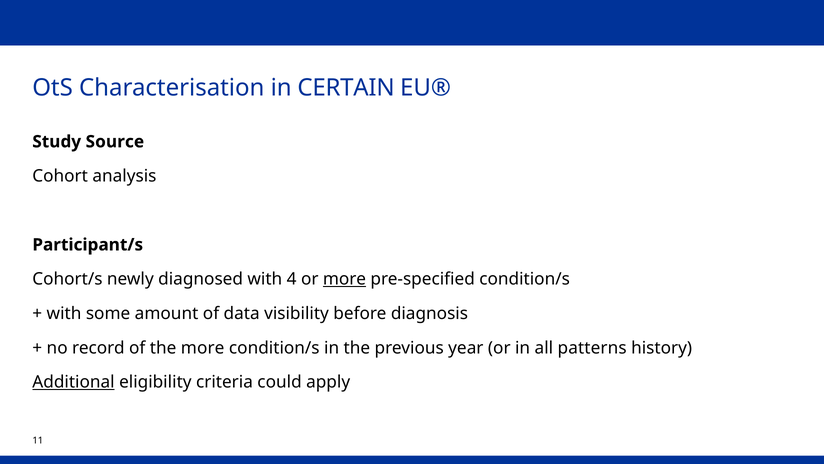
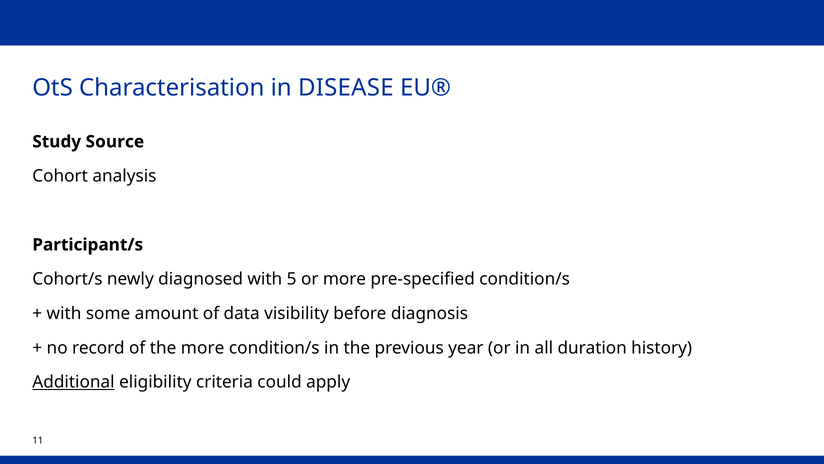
CERTAIN: CERTAIN -> DISEASE
4: 4 -> 5
more at (344, 279) underline: present -> none
patterns: patterns -> duration
